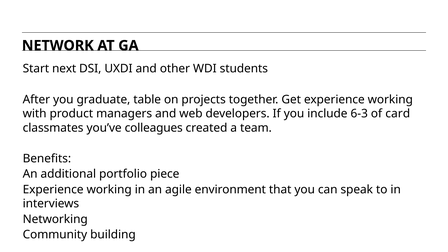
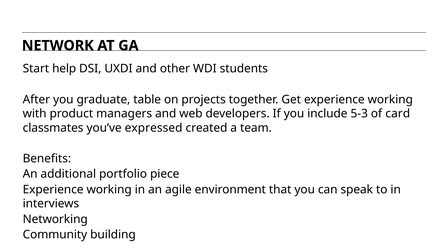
next: next -> help
6-3: 6-3 -> 5-3
colleagues: colleagues -> expressed
